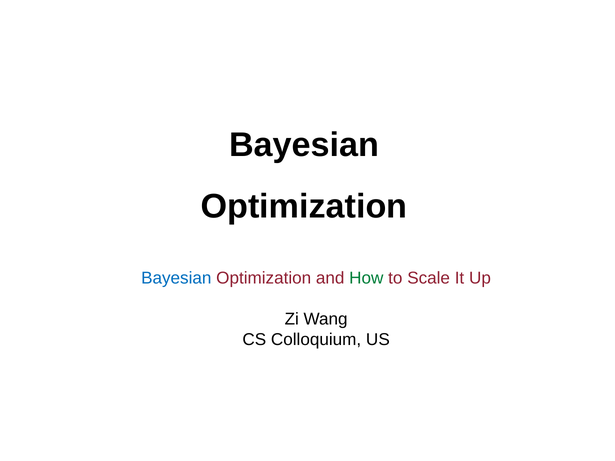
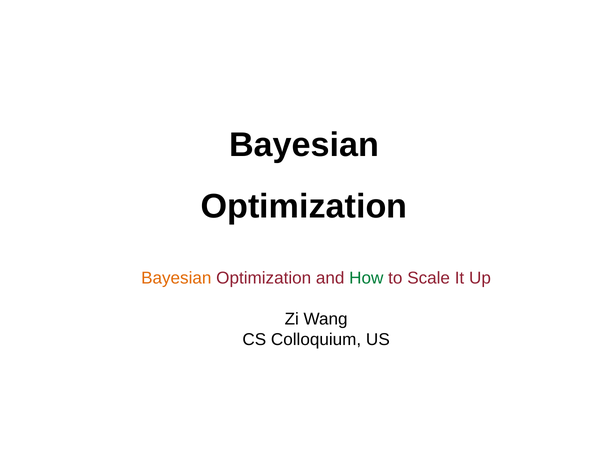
Bayesian at (176, 278) colour: blue -> orange
